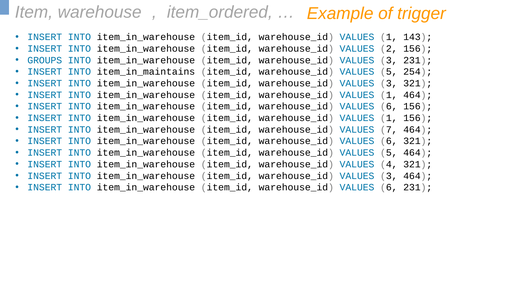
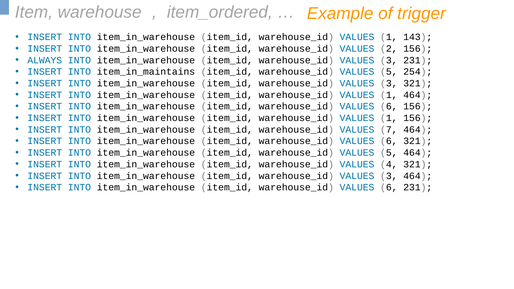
GROUPS: GROUPS -> ALWAYS
